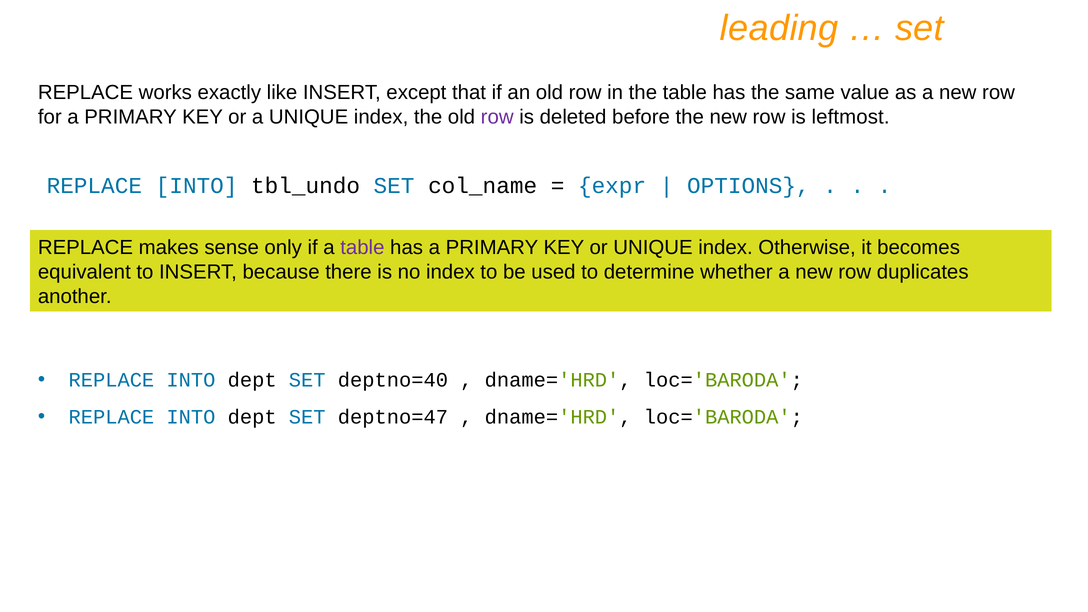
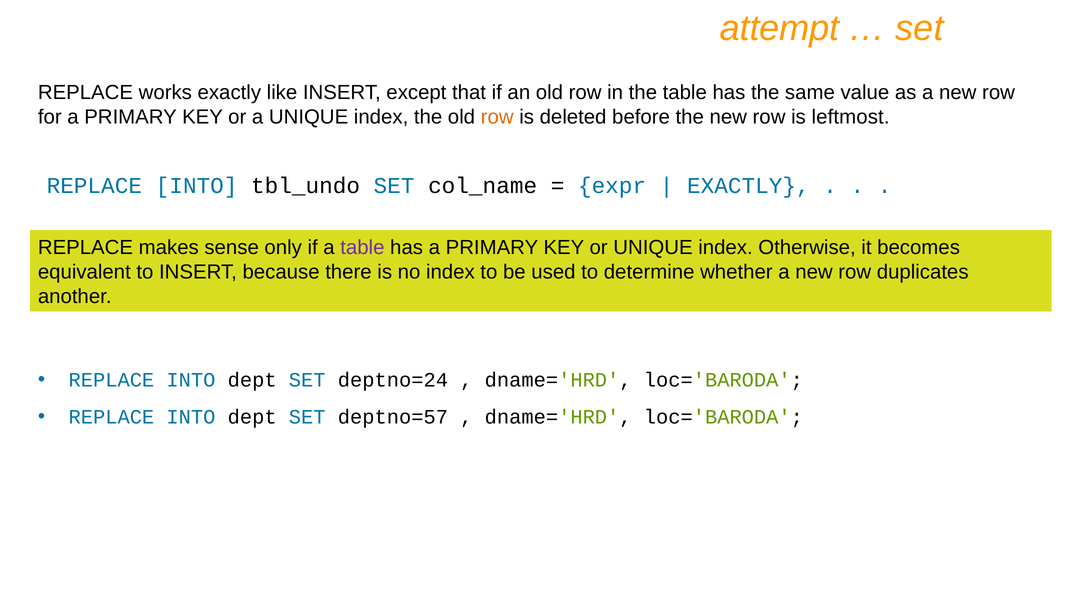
leading: leading -> attempt
row at (497, 117) colour: purple -> orange
OPTIONS at (748, 186): OPTIONS -> EXACTLY
deptno=40: deptno=40 -> deptno=24
deptno=47: deptno=47 -> deptno=57
